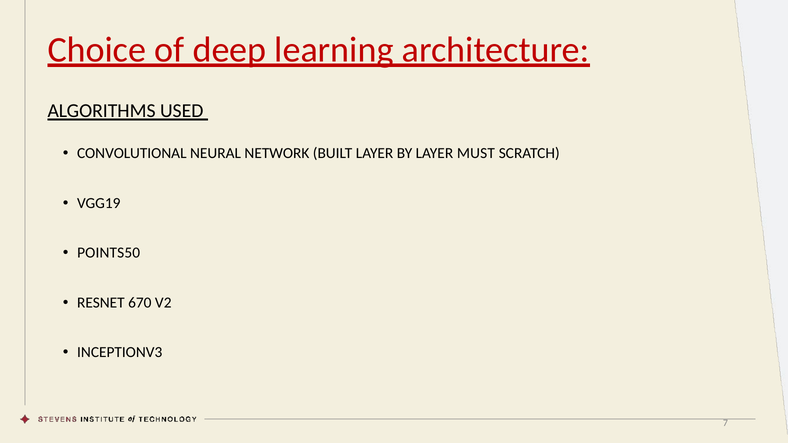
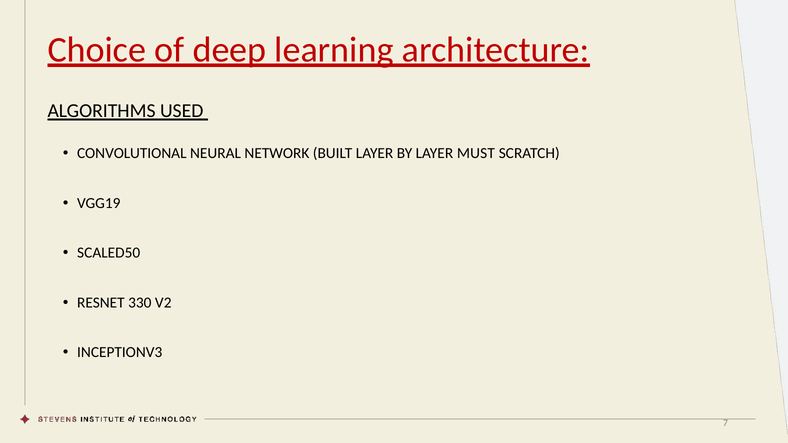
POINTS50: POINTS50 -> SCALED50
670: 670 -> 330
